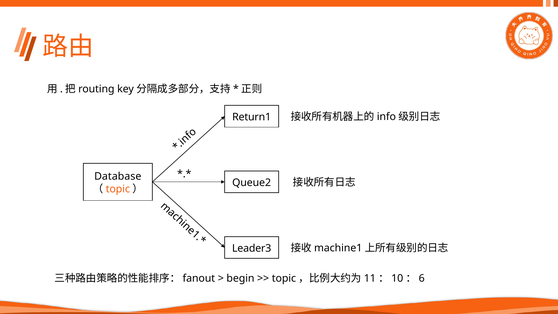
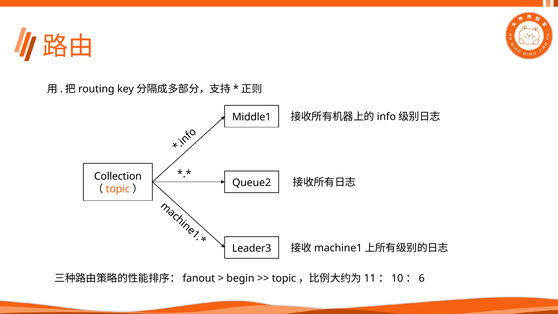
Return1: Return1 -> Middle1
Database: Database -> Collection
